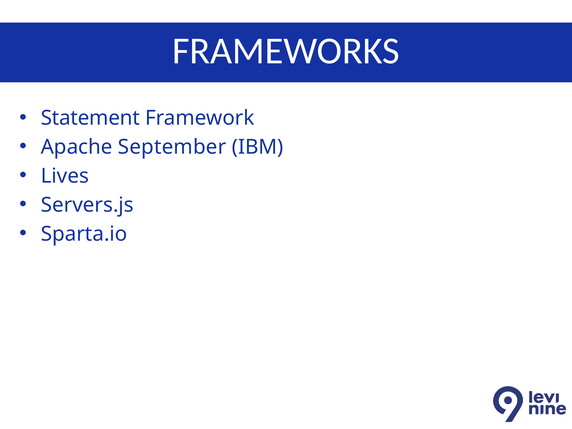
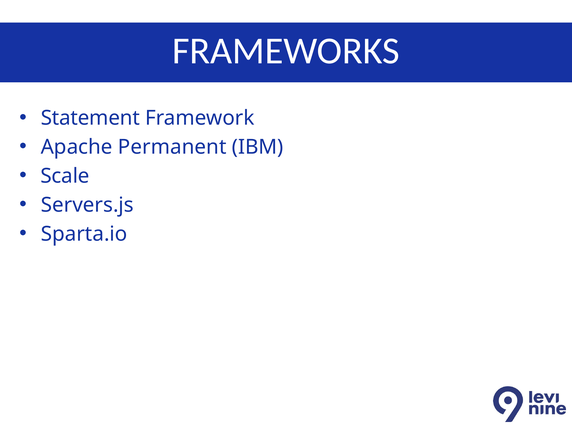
September: September -> Permanent
Lives: Lives -> Scale
